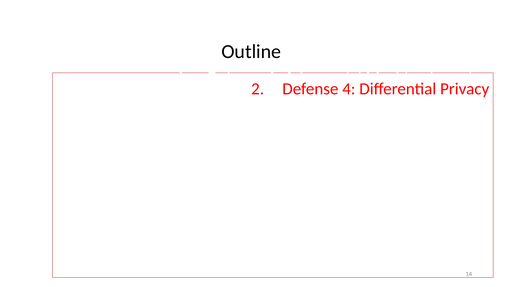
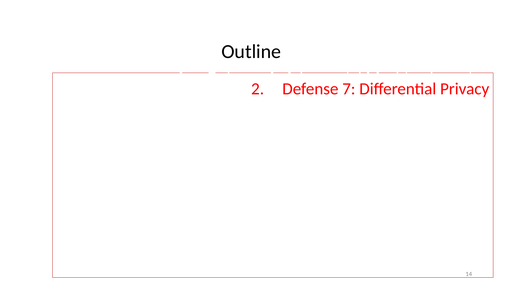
Defense 4: 4 -> 7
